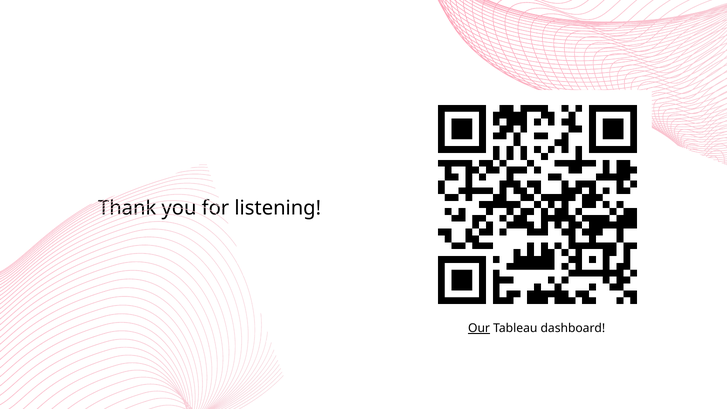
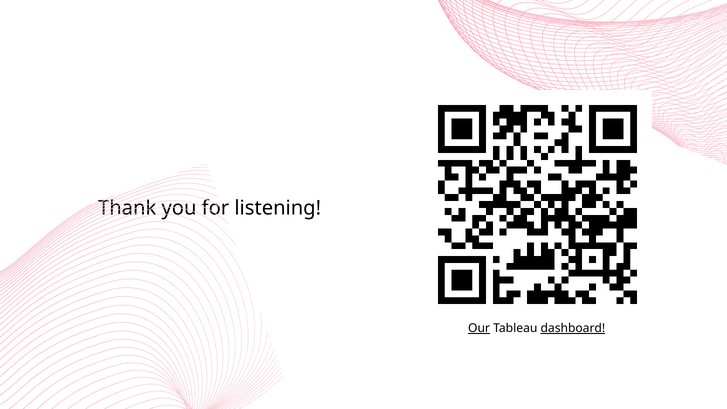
dashboard underline: none -> present
